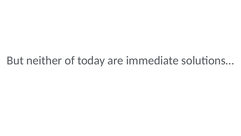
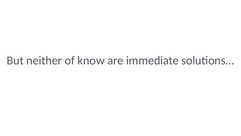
today: today -> know
